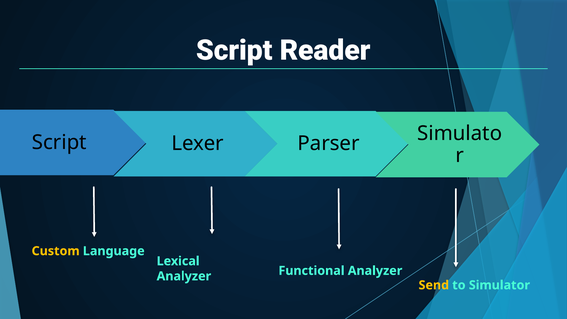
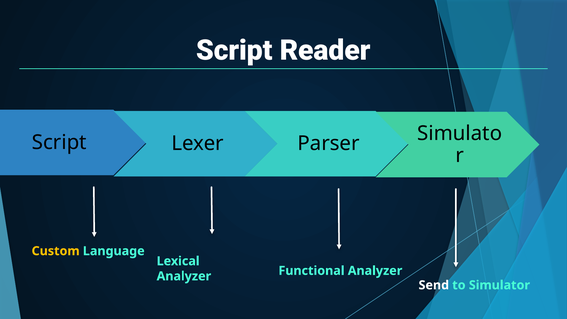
Send colour: yellow -> white
